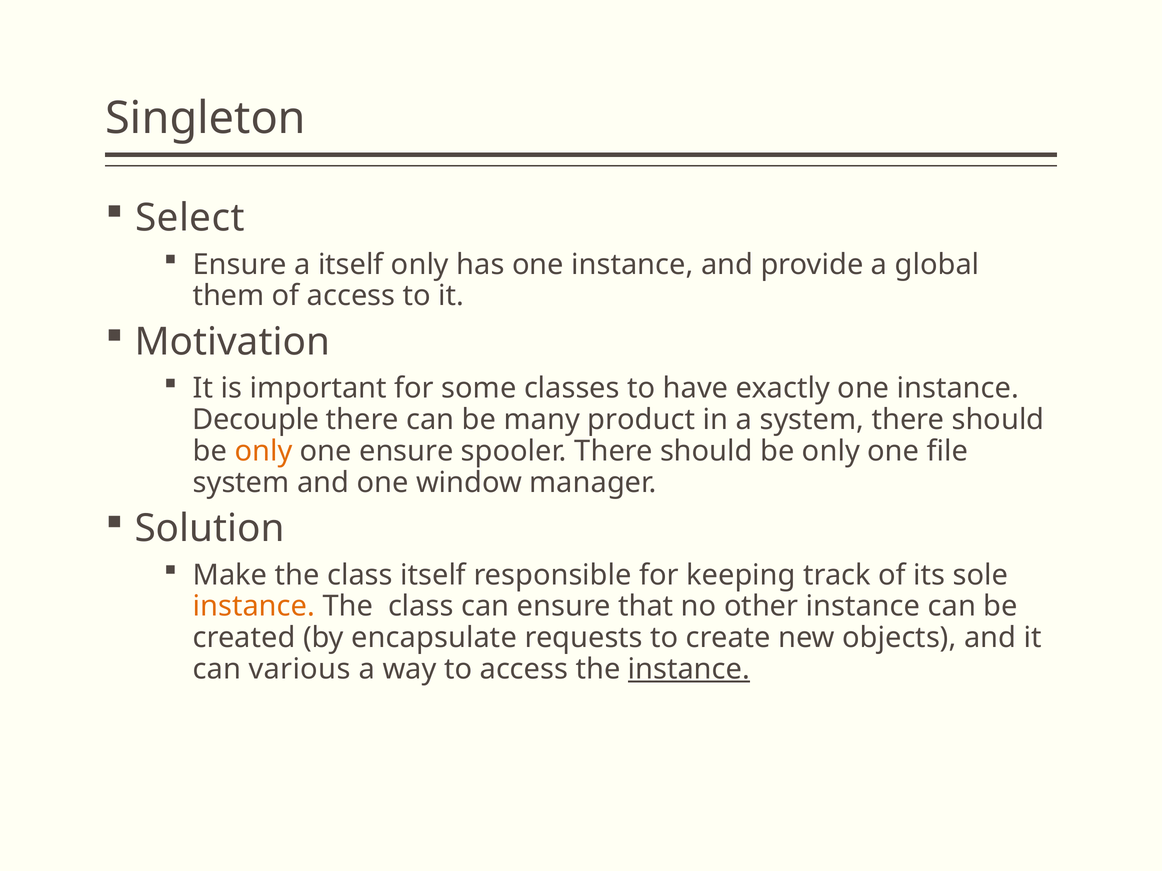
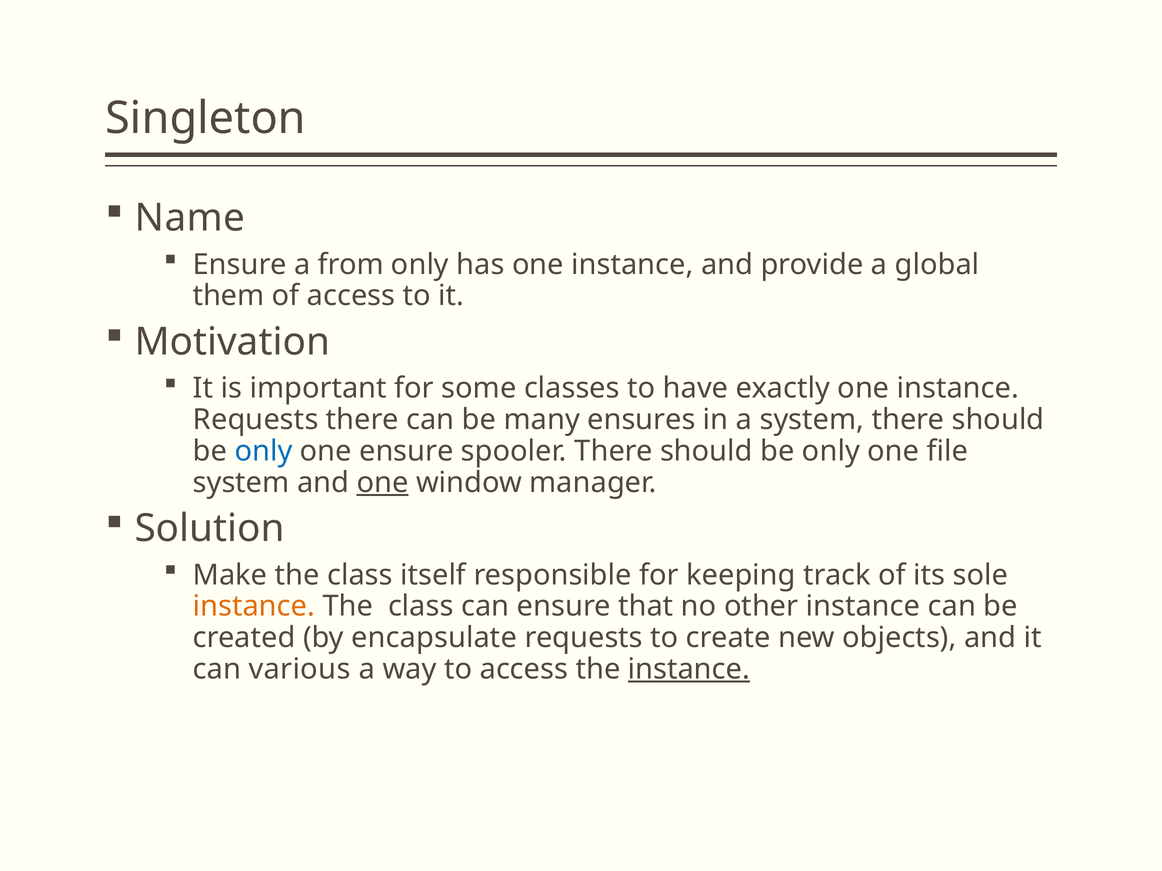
Select: Select -> Name
a itself: itself -> from
Decouple at (256, 420): Decouple -> Requests
product: product -> ensures
only at (263, 451) colour: orange -> blue
one at (383, 483) underline: none -> present
